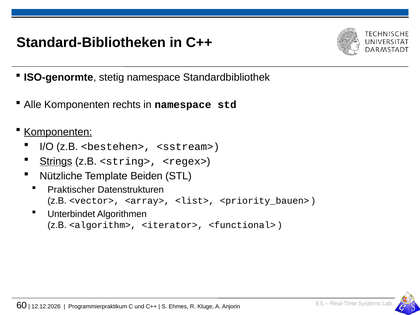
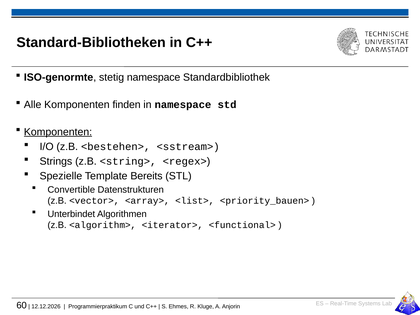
rechts: rechts -> finden
Strings underline: present -> none
Nützliche: Nützliche -> Spezielle
Beiden: Beiden -> Bereits
Praktischer: Praktischer -> Convertible
